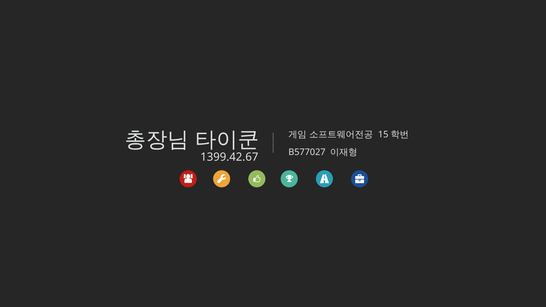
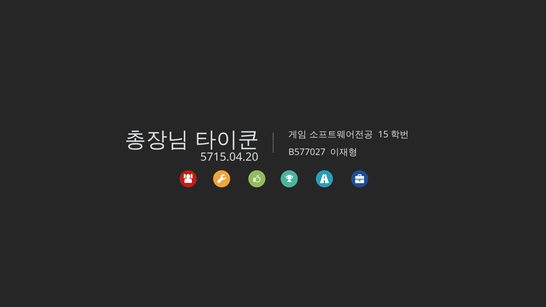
1399.42.67: 1399.42.67 -> 5715.04.20
